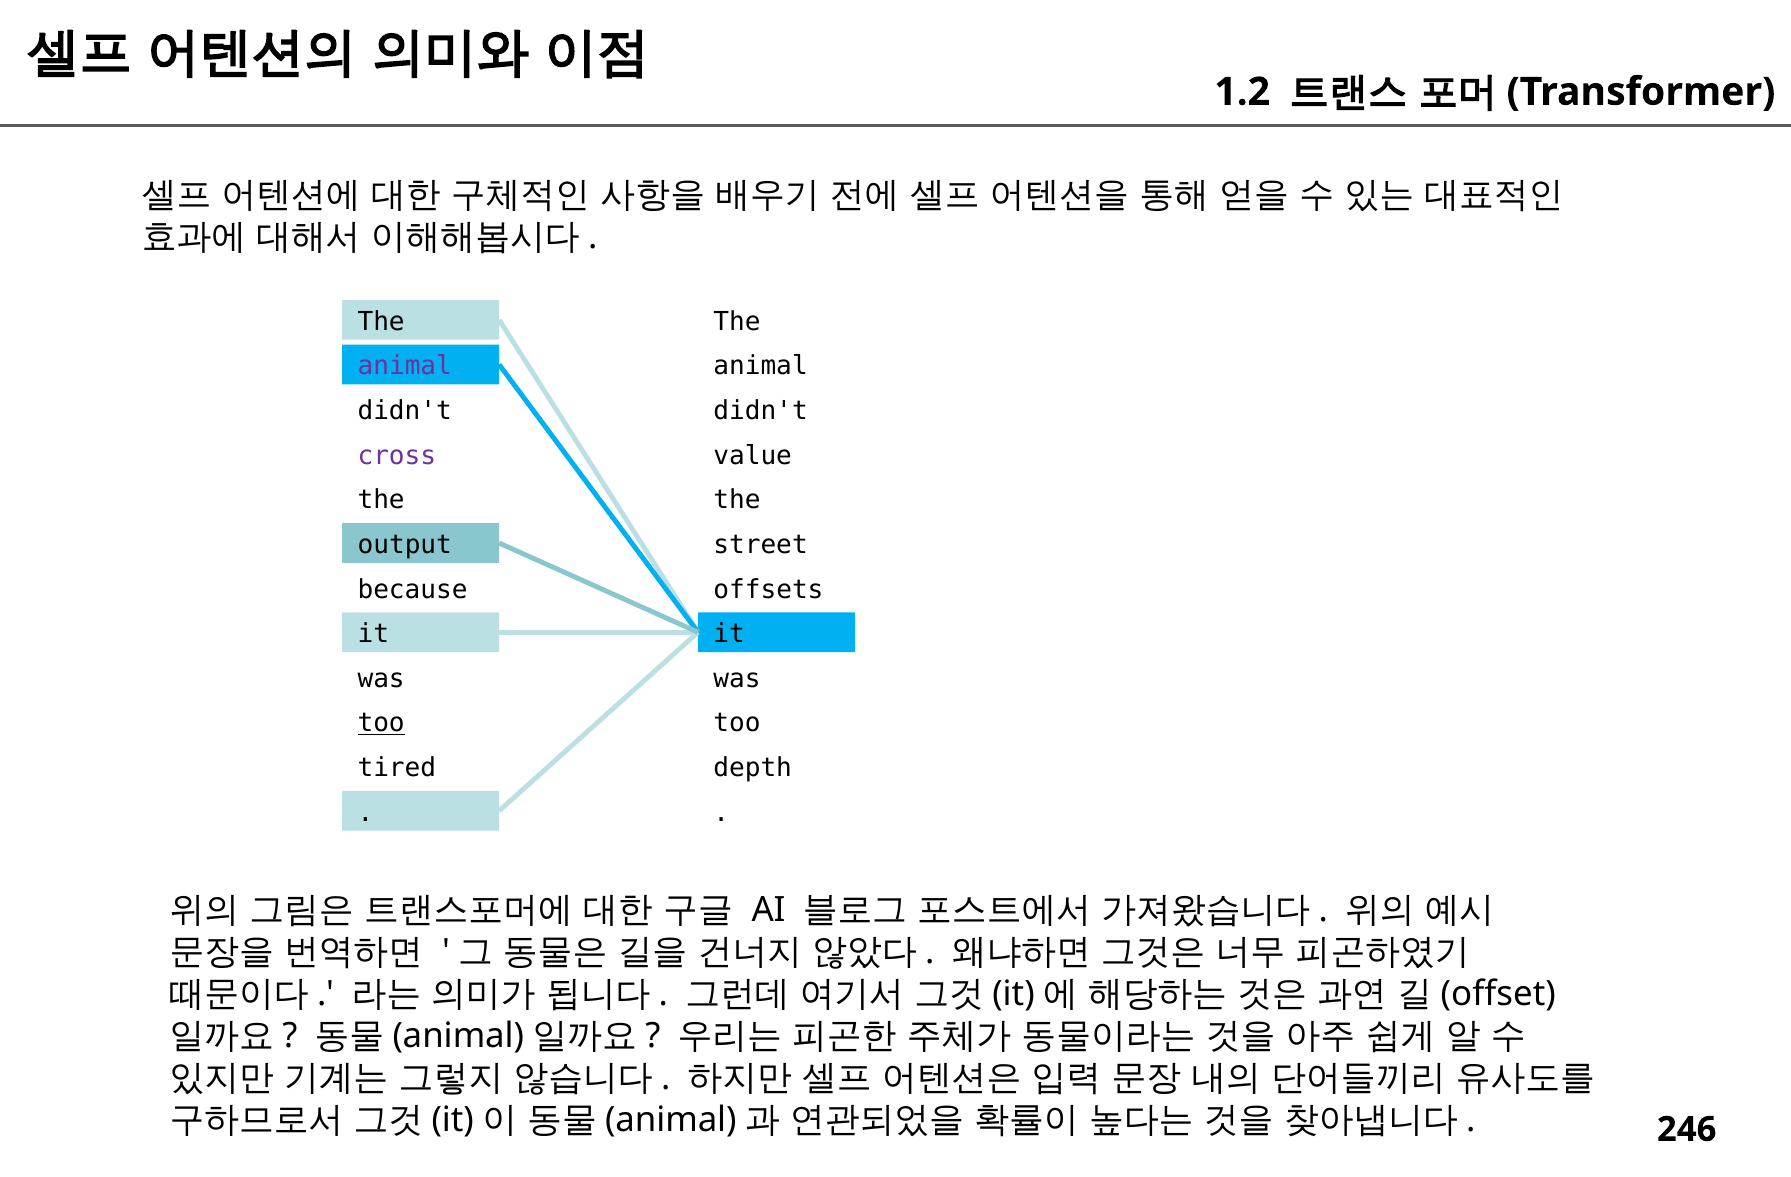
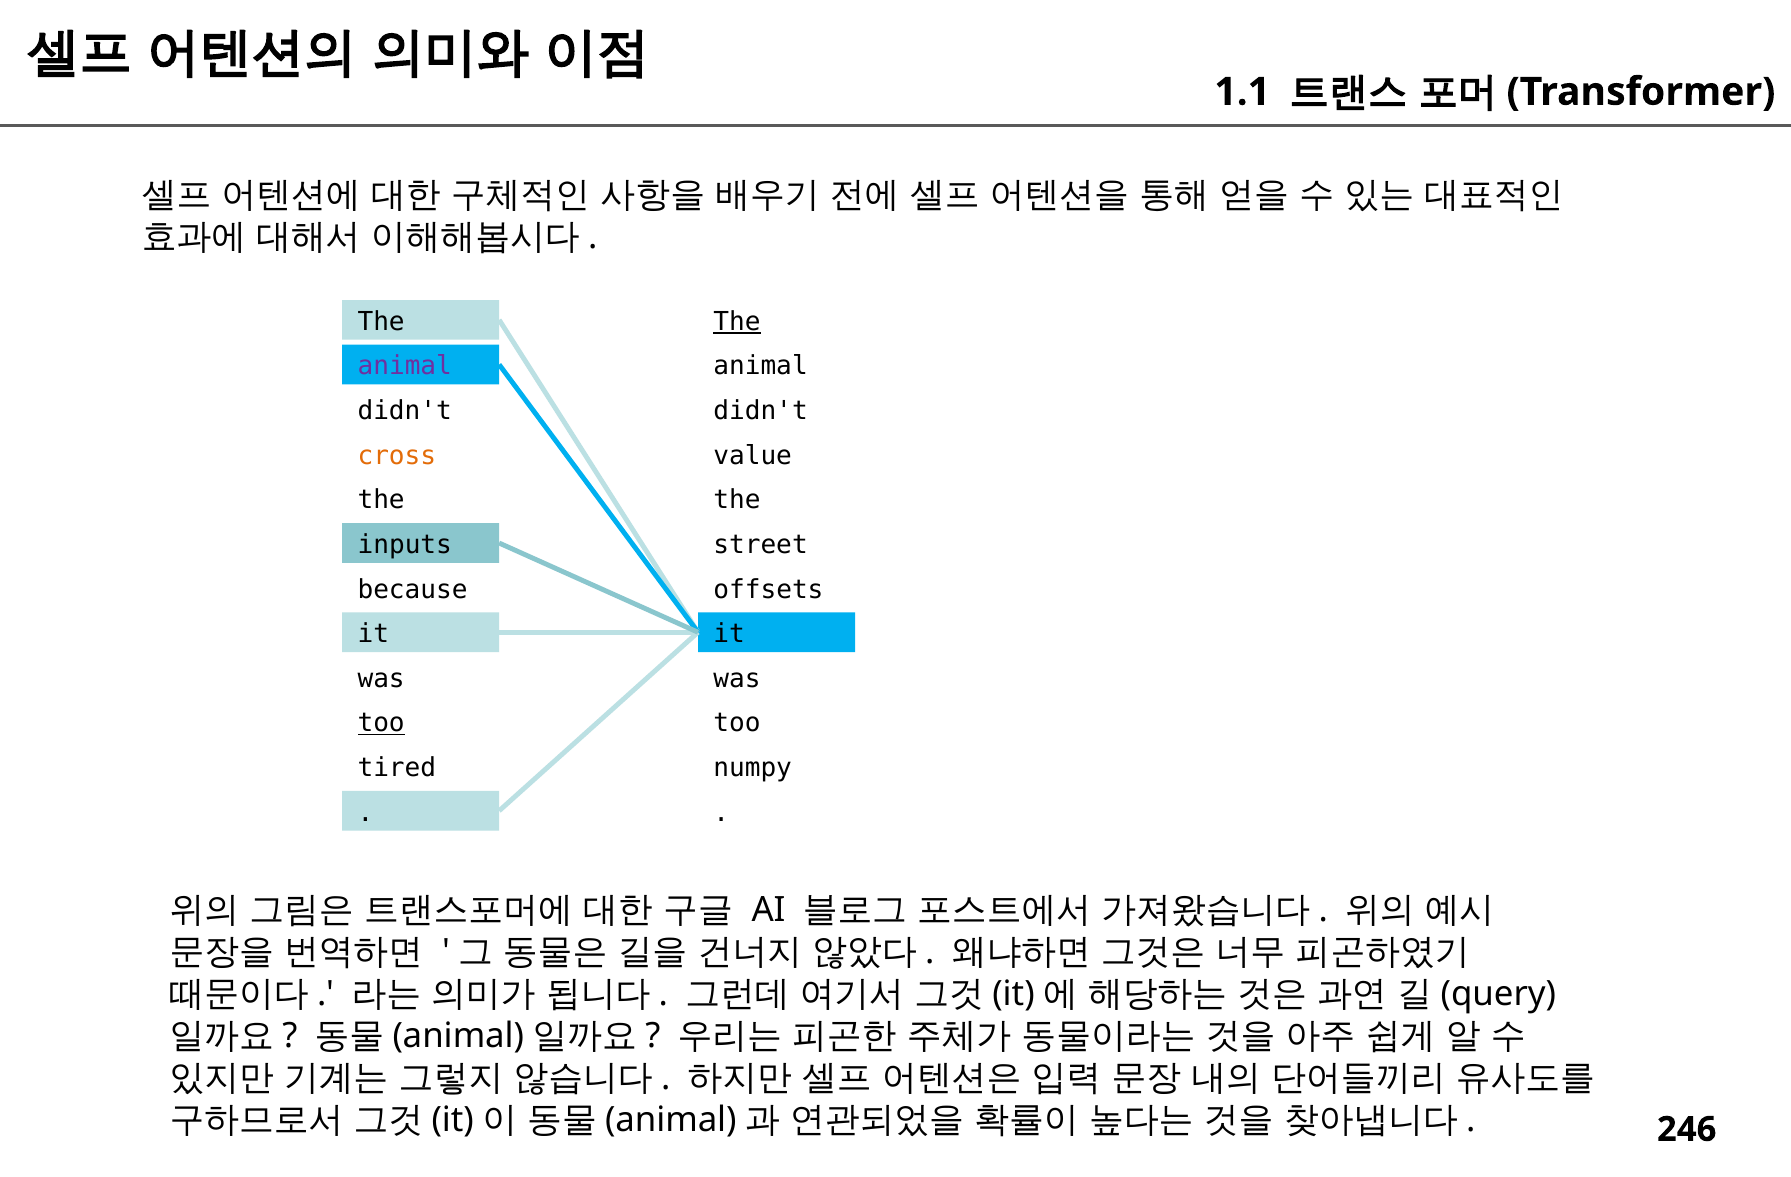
1.2: 1.2 -> 1.1
The at (737, 322) underline: none -> present
cross colour: purple -> orange
output: output -> inputs
depth: depth -> numpy
offset: offset -> query
